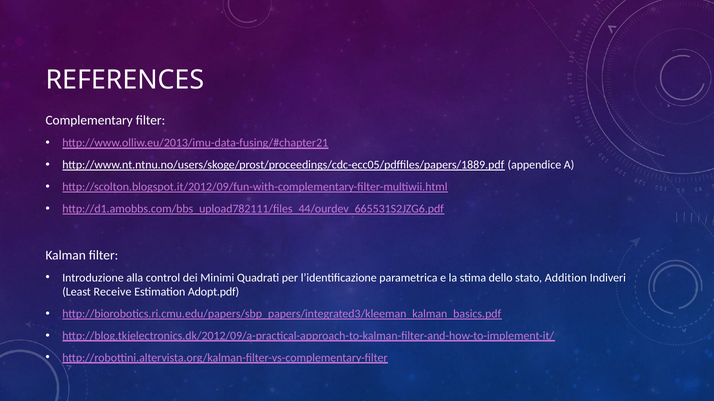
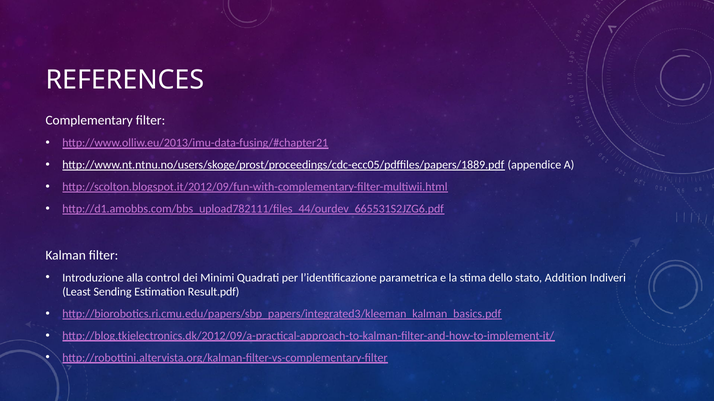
Receive: Receive -> Sending
Adopt.pdf: Adopt.pdf -> Result.pdf
